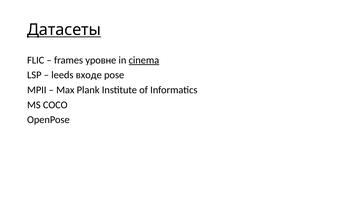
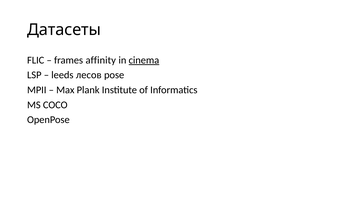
Датасеты underline: present -> none
уровне: уровне -> affinity
входе: входе -> лесов
